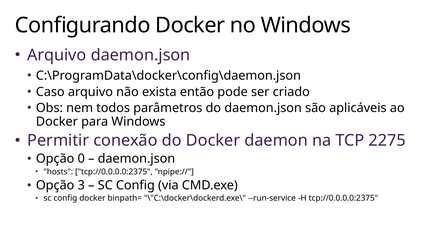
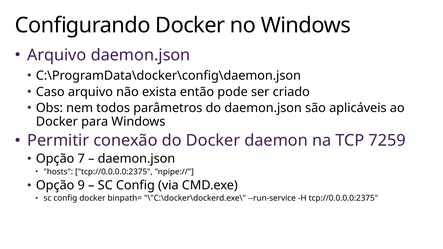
2275: 2275 -> 7259
0: 0 -> 7
3: 3 -> 9
